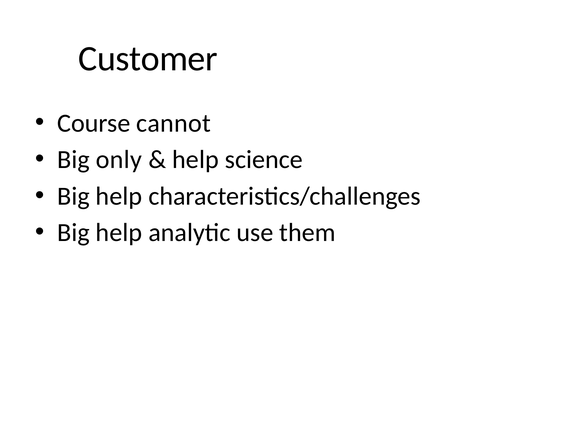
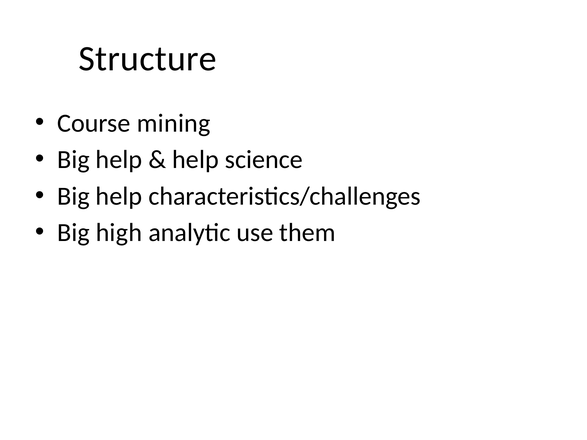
Customer: Customer -> Structure
cannot: cannot -> mining
only at (119, 160): only -> help
help at (119, 233): help -> high
